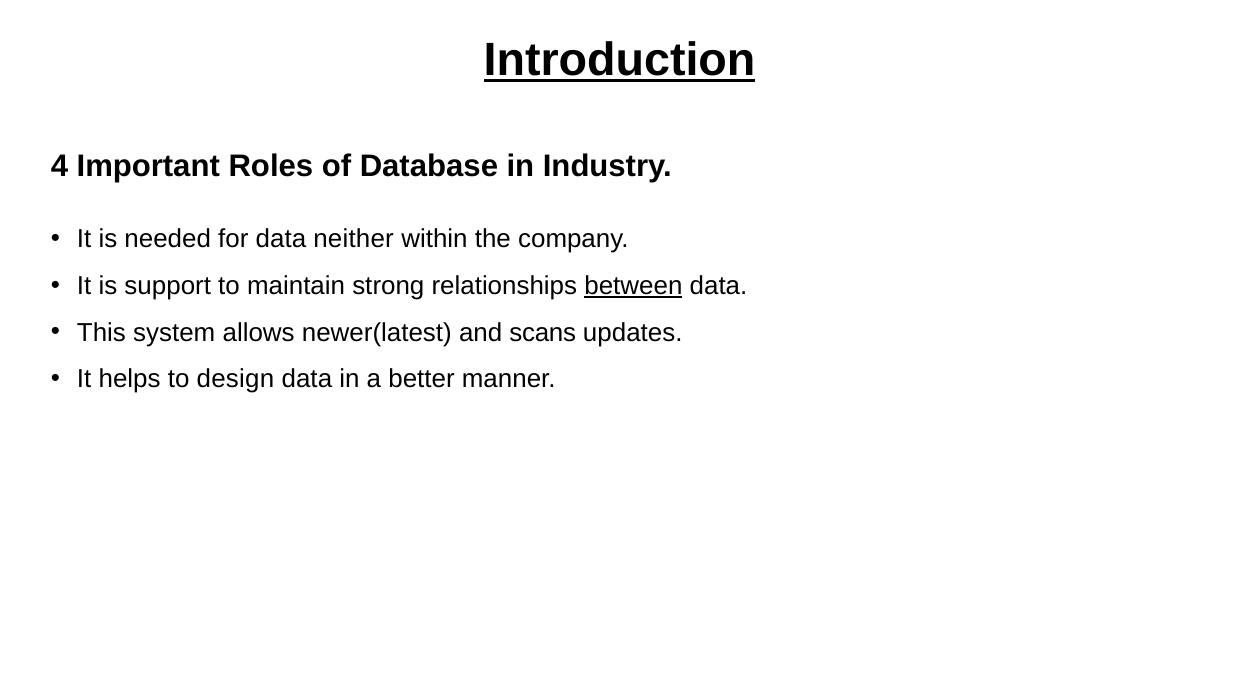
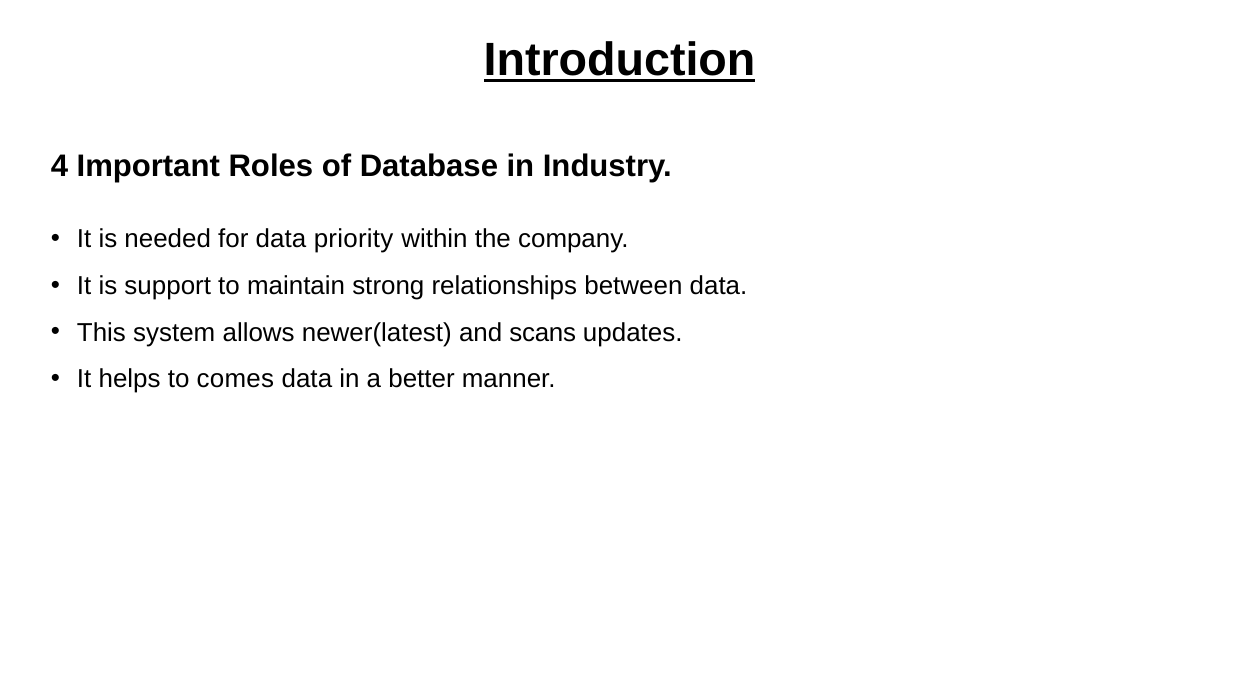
neither: neither -> priority
between underline: present -> none
design: design -> comes
